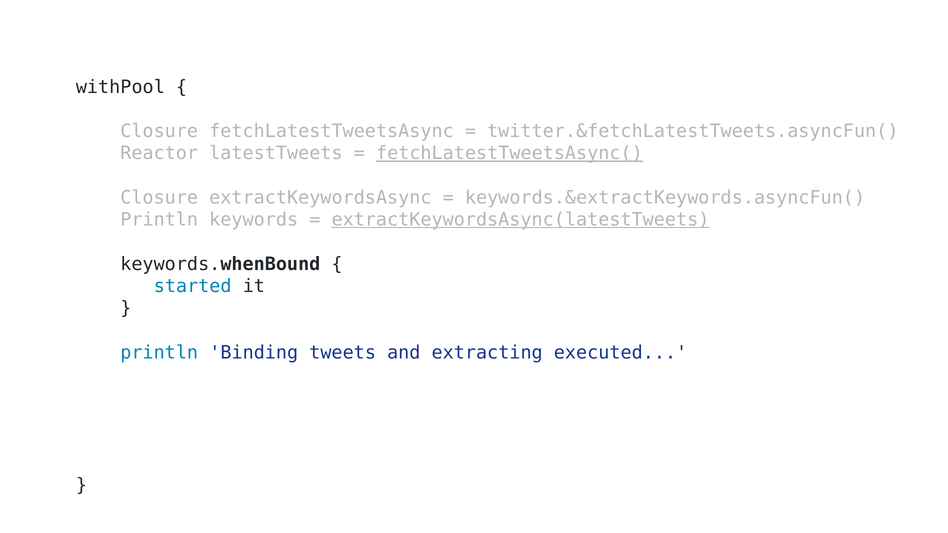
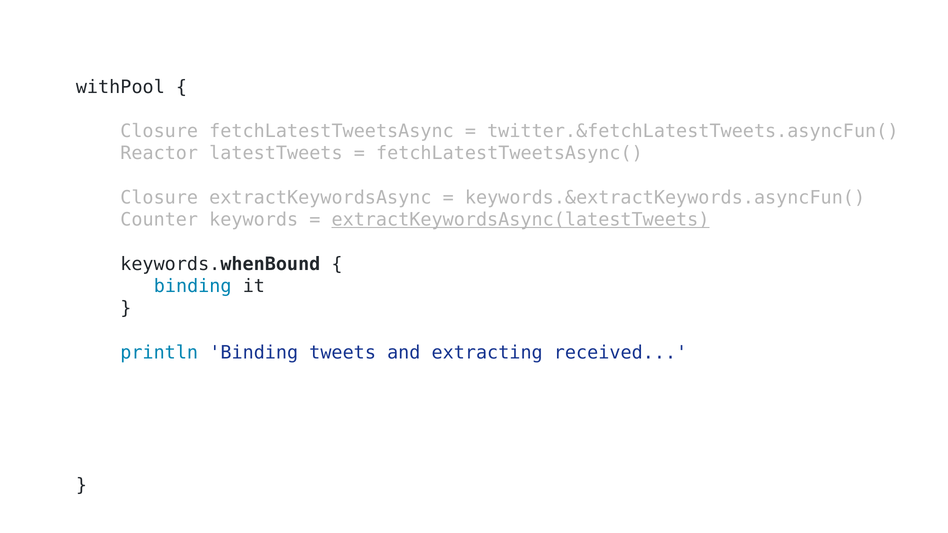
fetchLatestTweetsAsync( underline: present -> none
Println at (159, 220): Println -> Counter
started at (193, 286): started -> binding
executed: executed -> received
